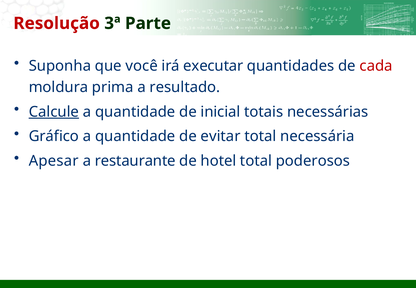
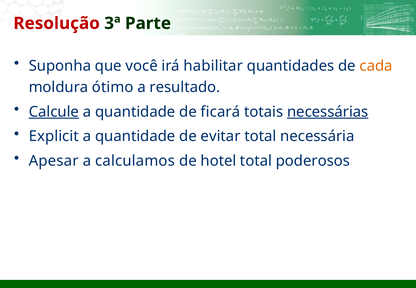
executar: executar -> habilitar
cada colour: red -> orange
prima: prima -> ótimo
inicial: inicial -> ficará
necessárias underline: none -> present
Gráfico: Gráfico -> Explicit
restaurante: restaurante -> calculamos
